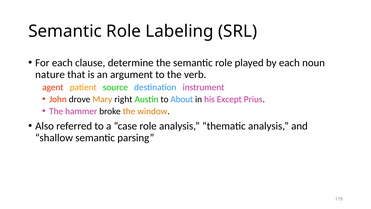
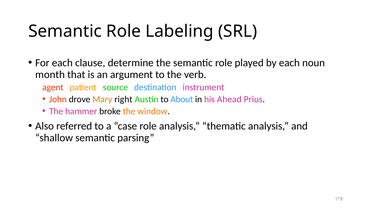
nature: nature -> month
Except: Except -> Ahead
